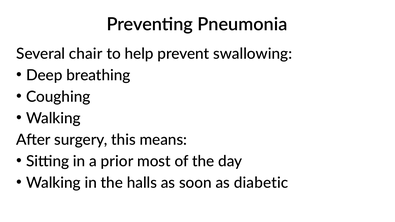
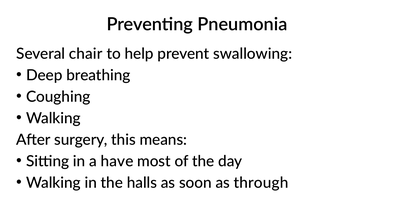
prior: prior -> have
diabetic: diabetic -> through
